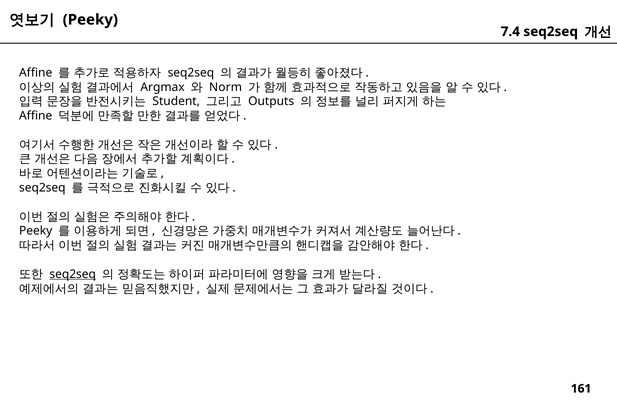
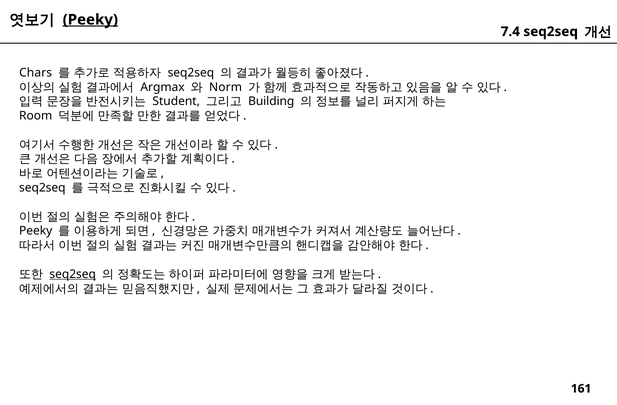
Peeky at (90, 20) underline: none -> present
Affine at (36, 73): Affine -> Chars
Outputs: Outputs -> Building
Affine at (36, 116): Affine -> Room
